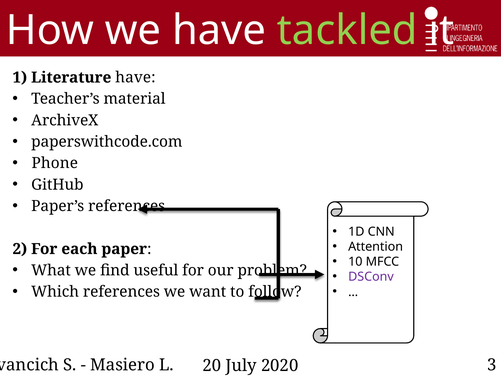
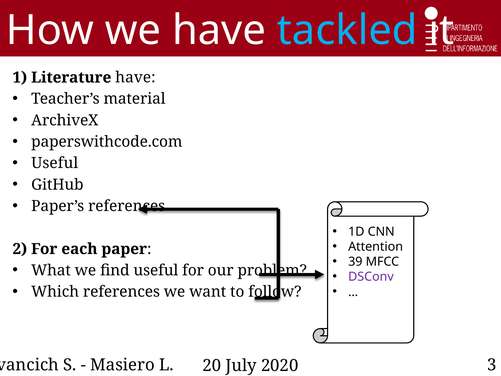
tackled colour: light green -> light blue
Phone at (55, 163): Phone -> Useful
10: 10 -> 39
